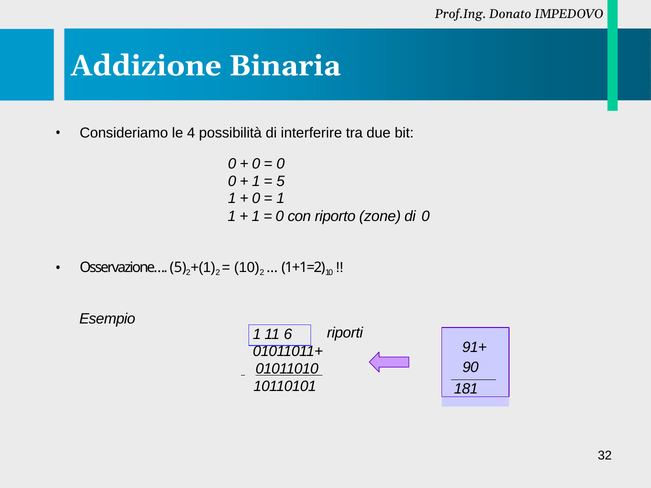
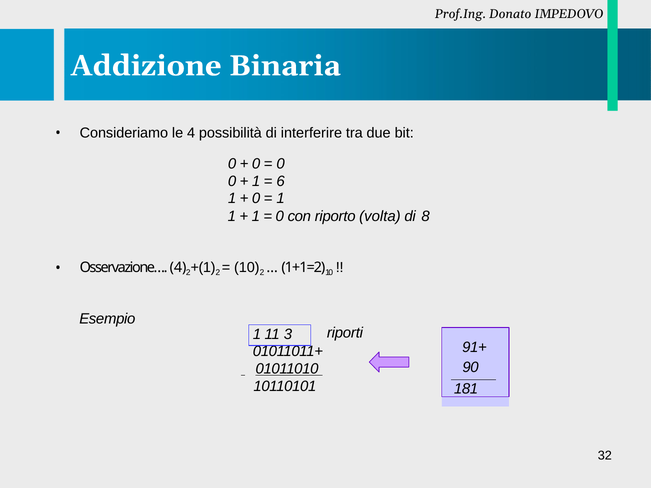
5 at (281, 181): 5 -> 6
zone: zone -> volta
di 0: 0 -> 8
Osservazione… 5: 5 -> 4
6: 6 -> 3
